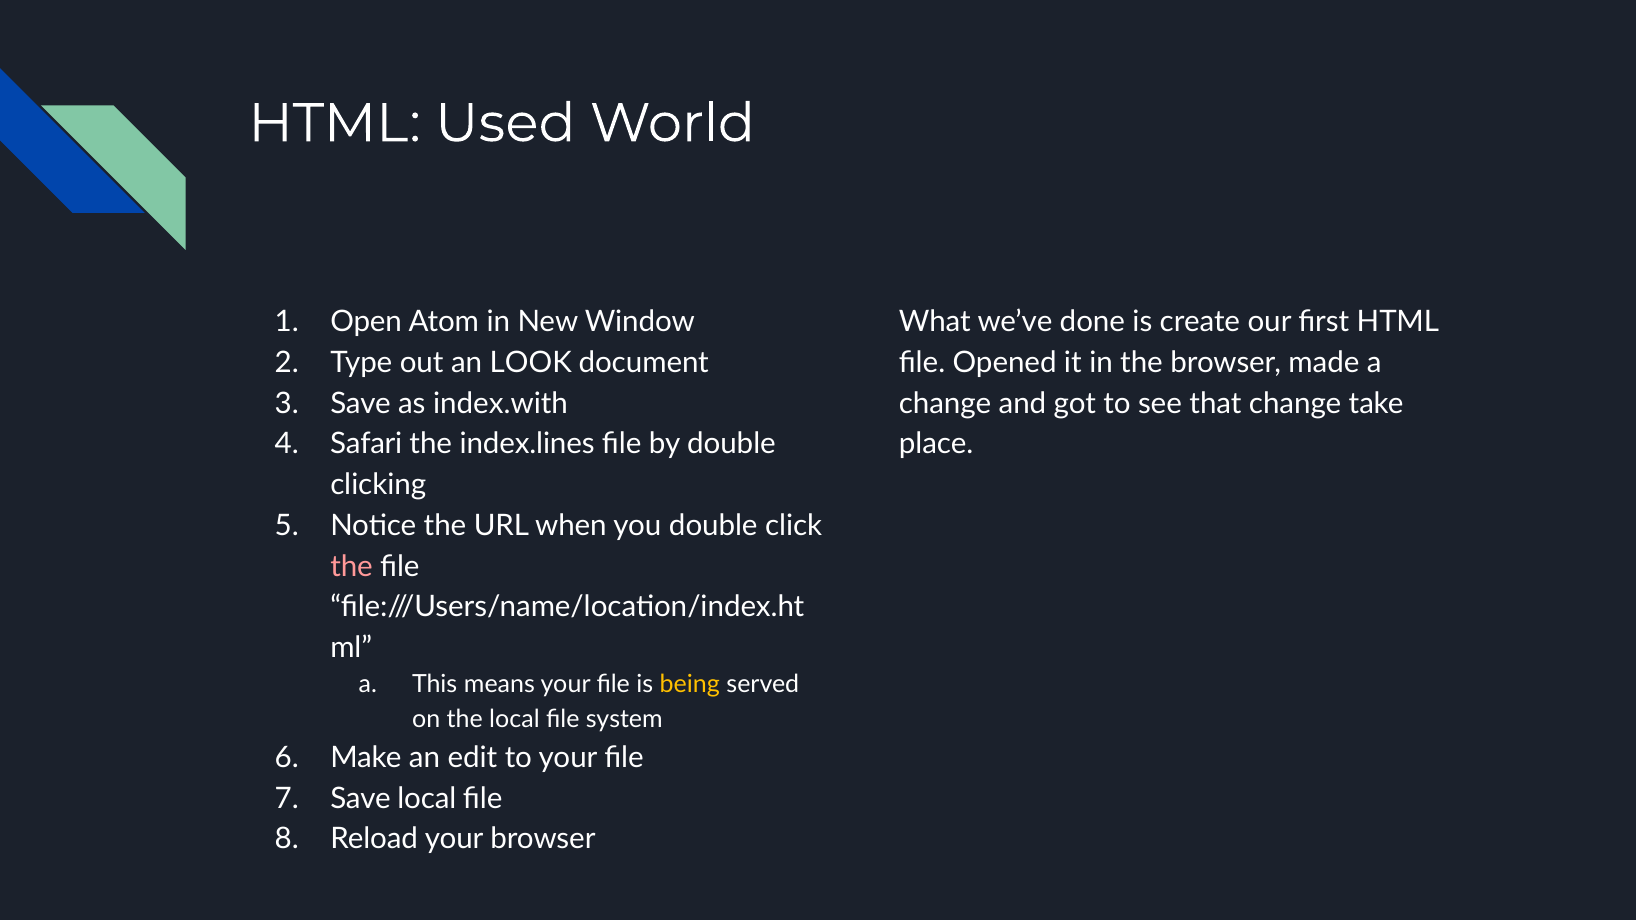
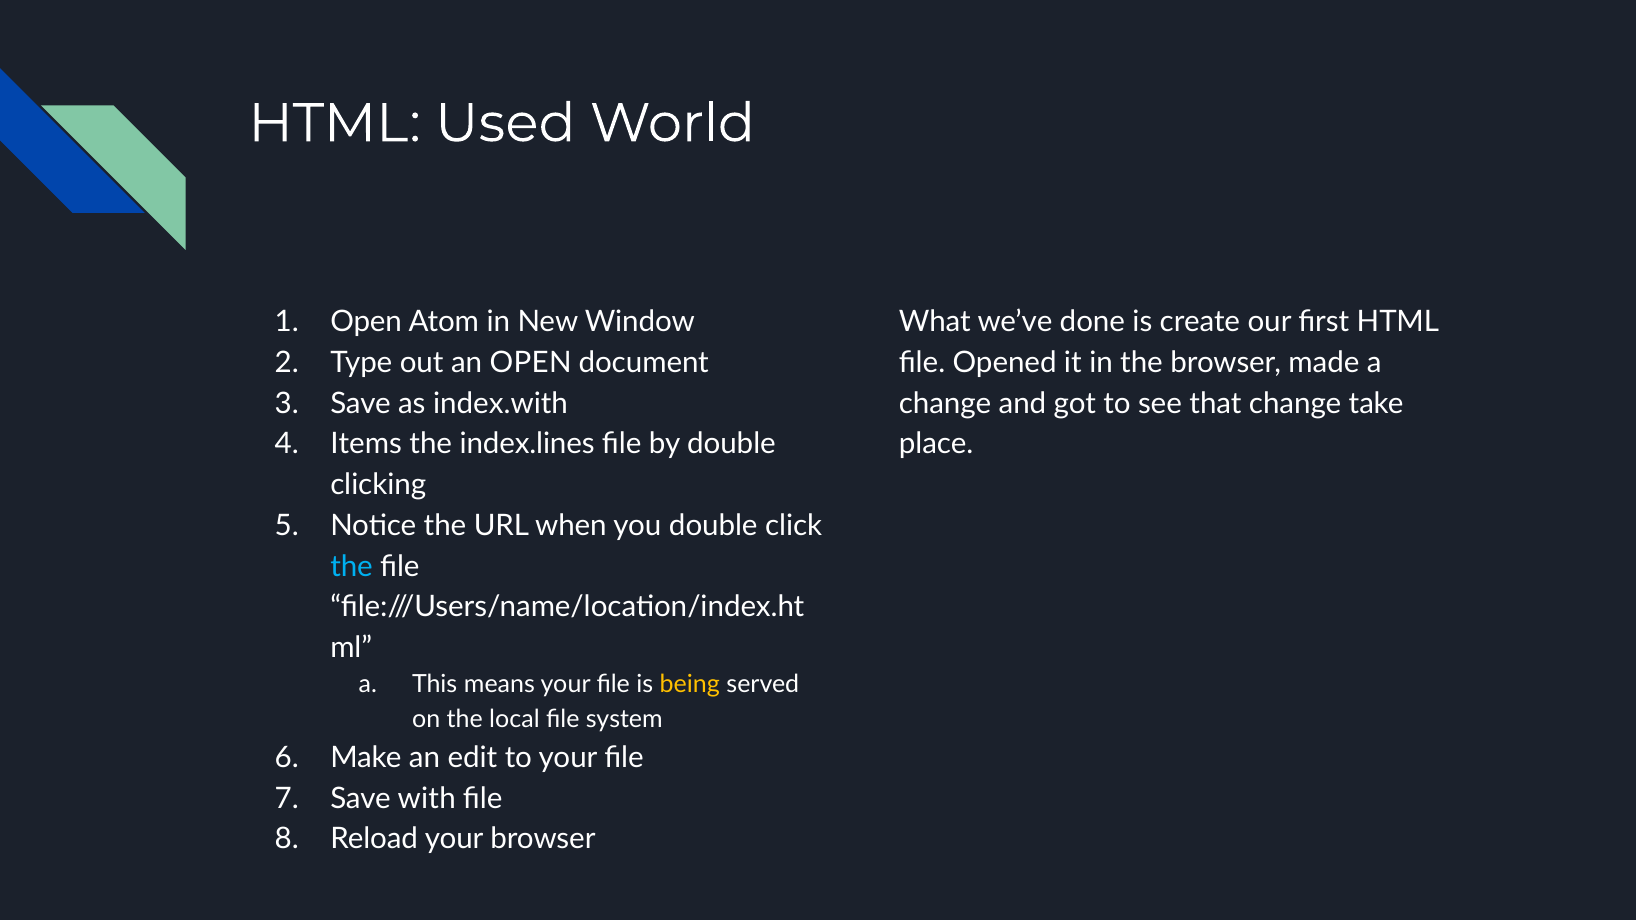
an LOOK: LOOK -> OPEN
Safari: Safari -> Items
the at (352, 567) colour: pink -> light blue
Save local: local -> with
